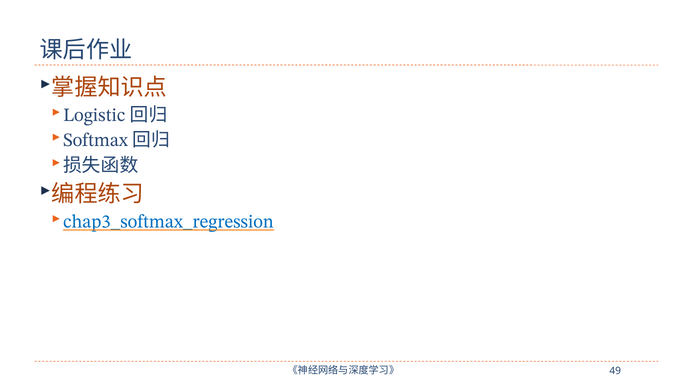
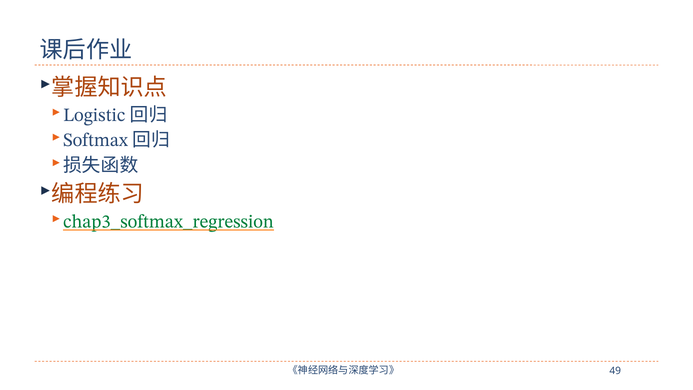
chap3_softmax_regression colour: blue -> green
